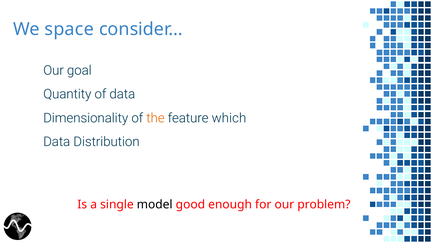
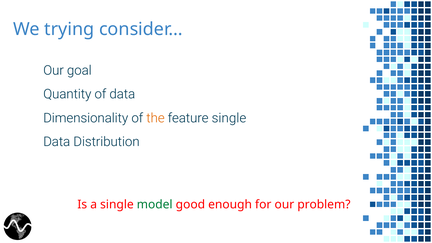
space: space -> trying
feature which: which -> single
model colour: black -> green
